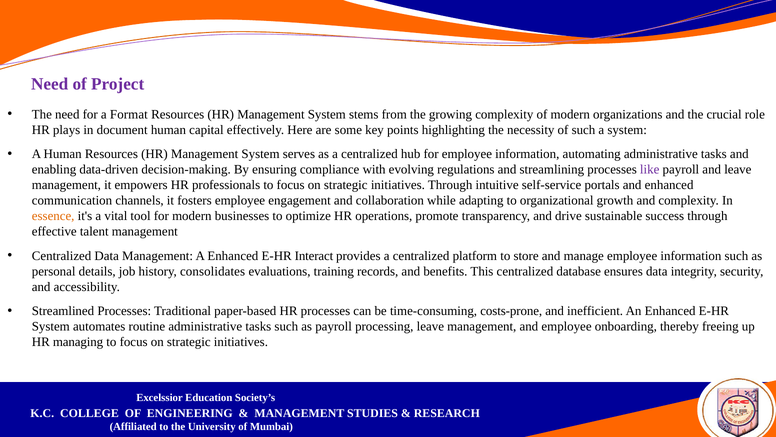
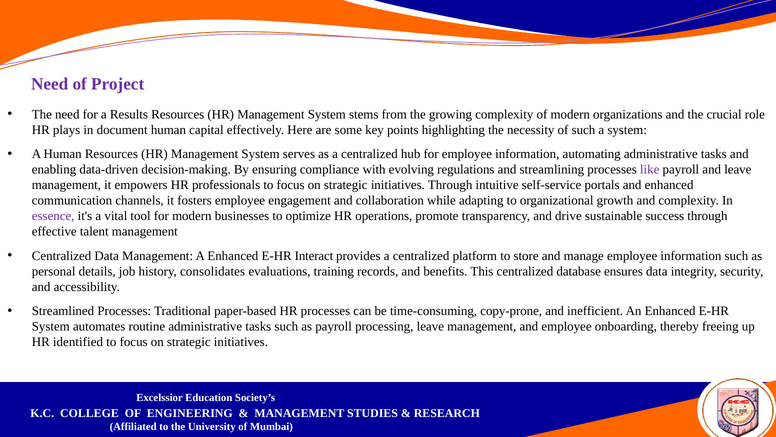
Format: Format -> Results
essence colour: orange -> purple
costs-prone: costs-prone -> copy-prone
managing: managing -> identified
